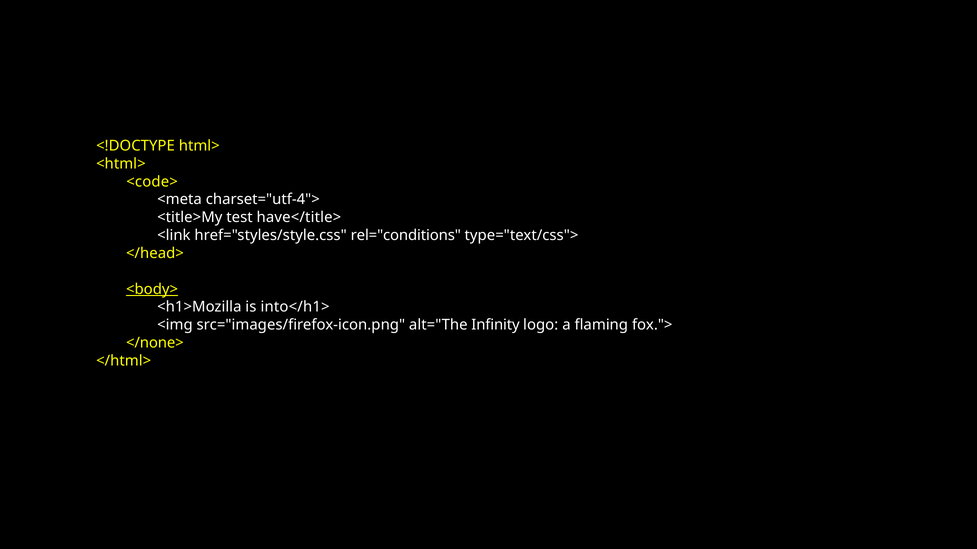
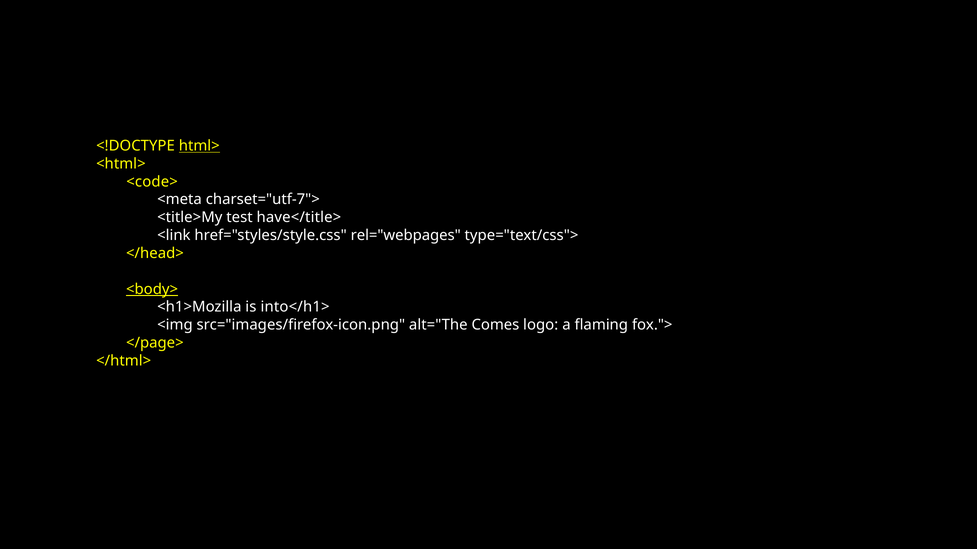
html> underline: none -> present
charset="utf-4">: charset="utf-4"> -> charset="utf-7">
rel="conditions: rel="conditions -> rel="webpages
Infinity: Infinity -> Comes
</none>: </none> -> </page>
